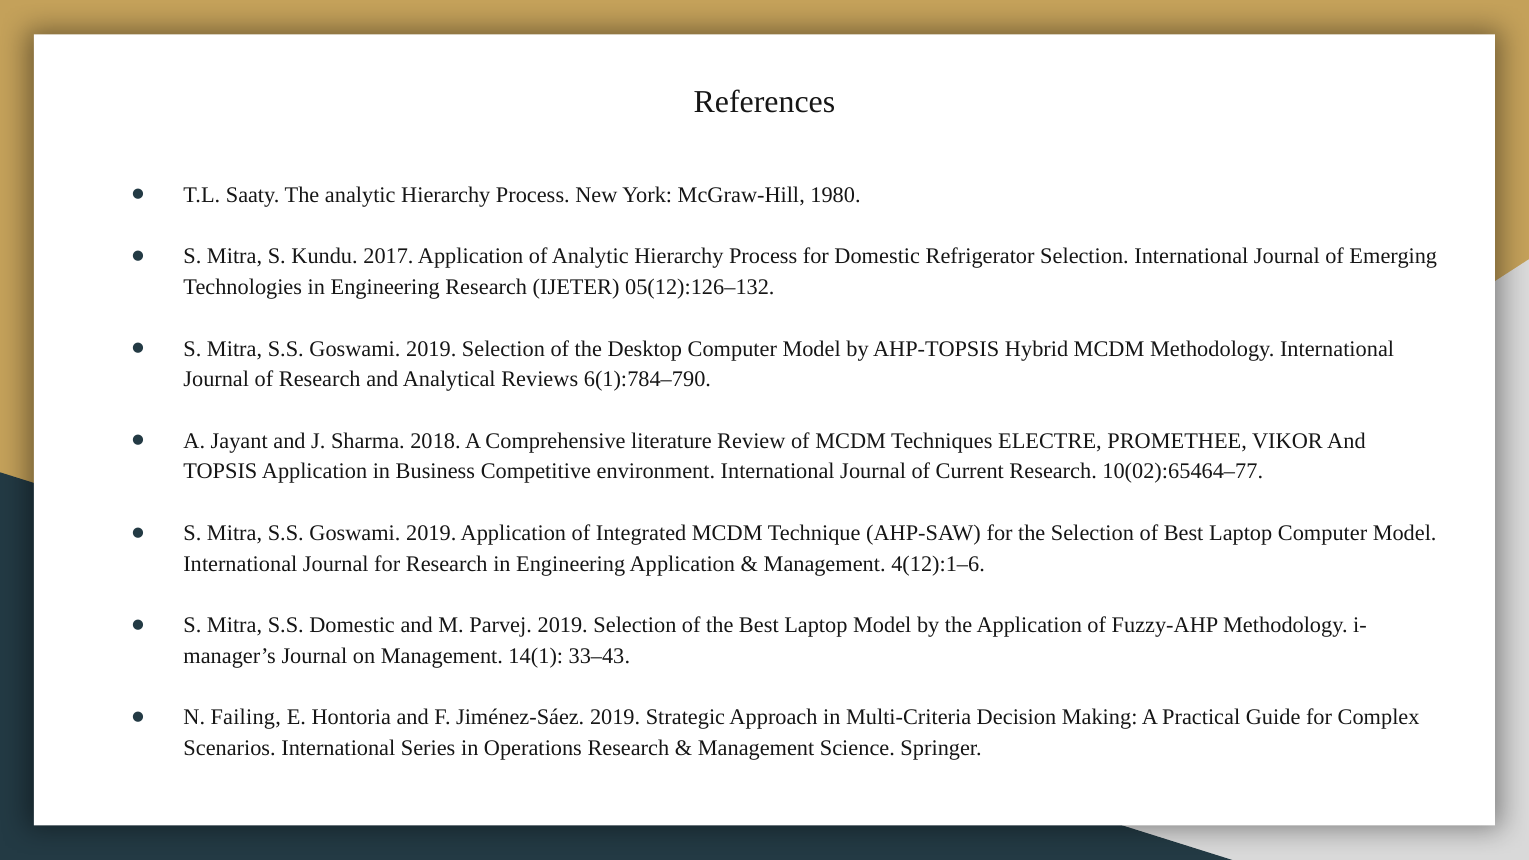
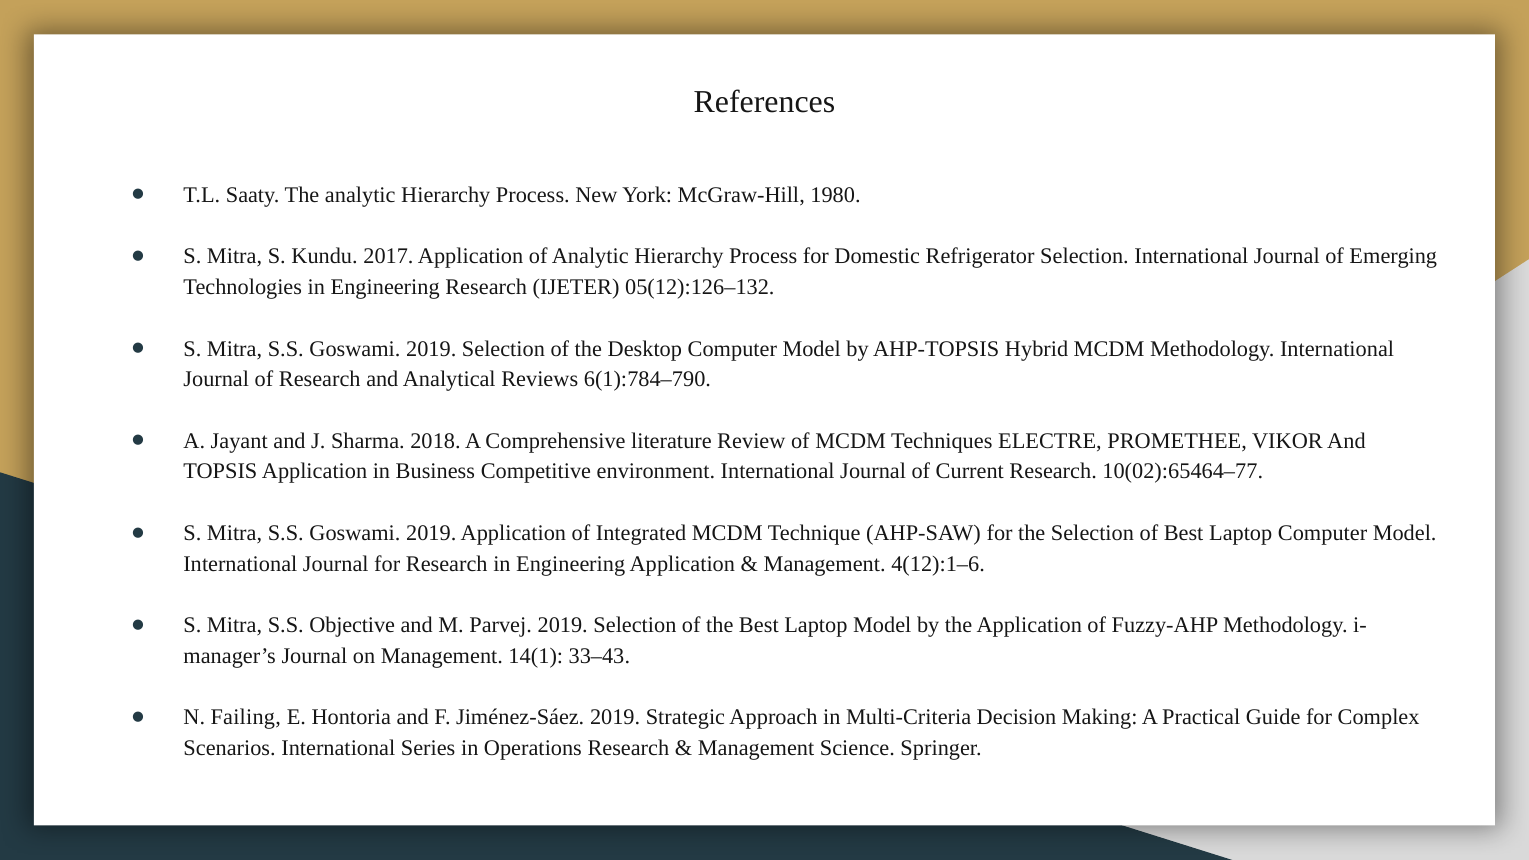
S.S Domestic: Domestic -> Objective
